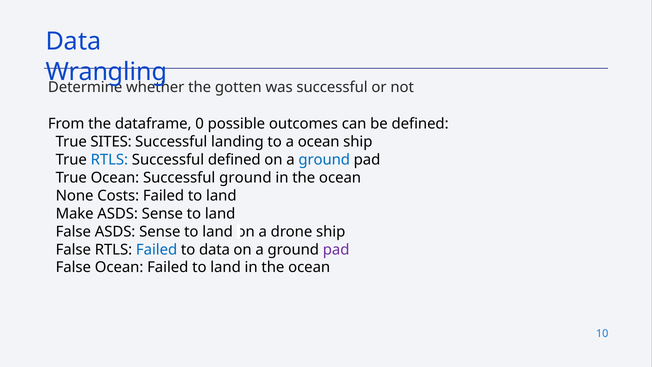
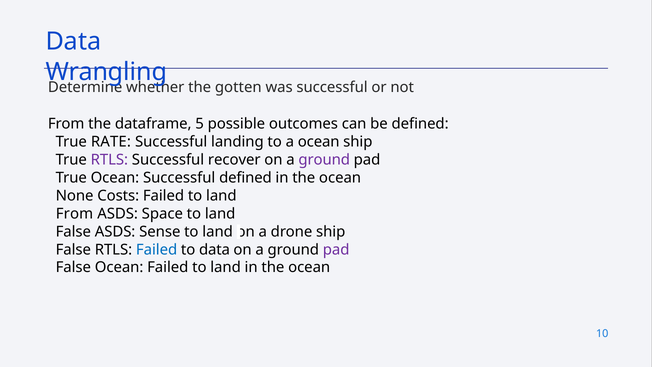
0: 0 -> 5
SITES: SITES -> RATE
RTLS at (109, 160) colour: blue -> purple
Successful defined: defined -> recover
ground at (324, 160) colour: blue -> purple
Successful ground: ground -> defined
Make at (75, 214): Make -> From
Sense at (162, 214): Sense -> Space
